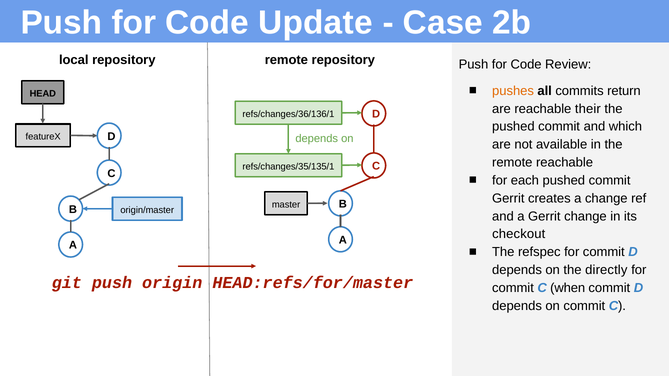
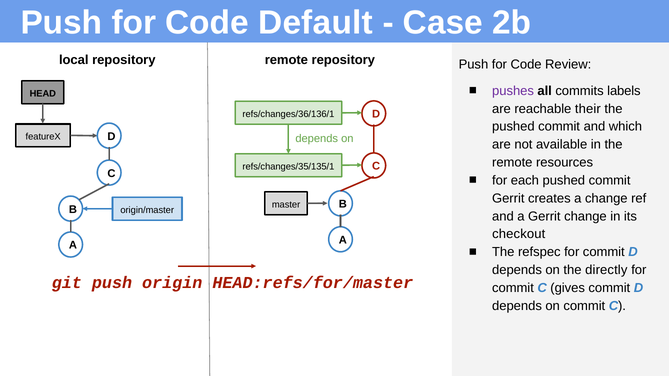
Update: Update -> Default
pushes colour: orange -> purple
return: return -> labels
remote reachable: reachable -> resources
when: when -> gives
